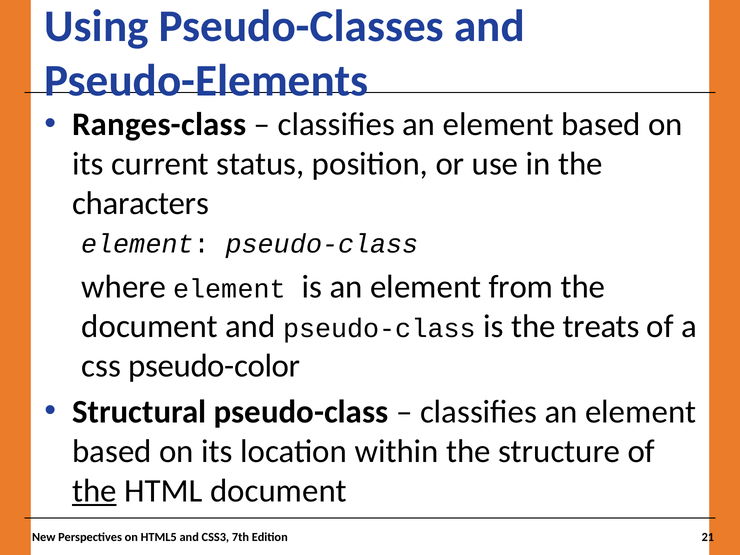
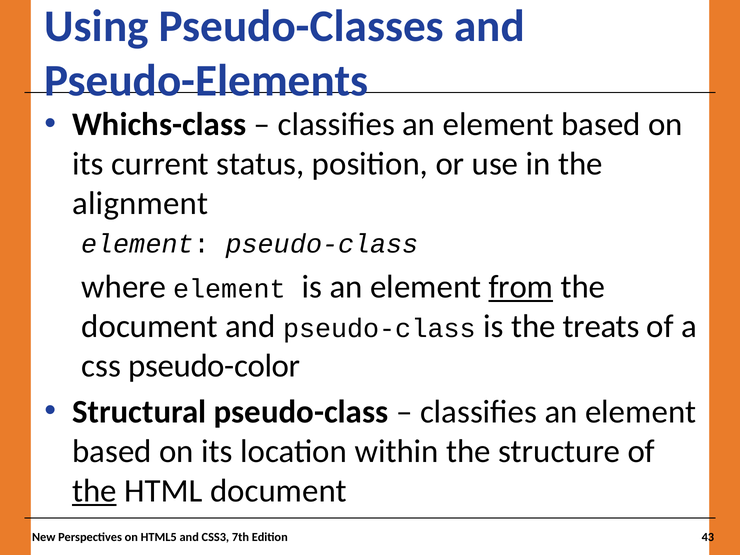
Ranges-class: Ranges-class -> Whichs-class
characters: characters -> alignment
from underline: none -> present
21: 21 -> 43
